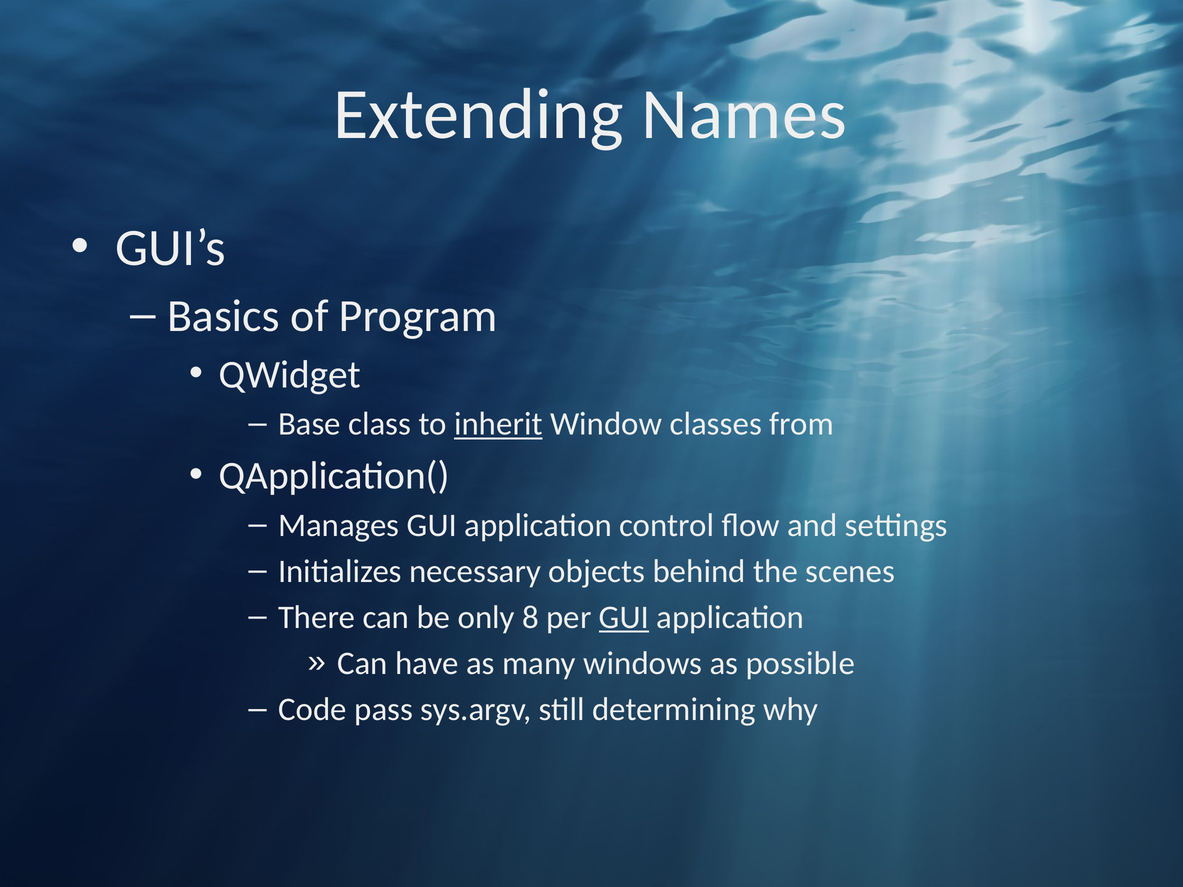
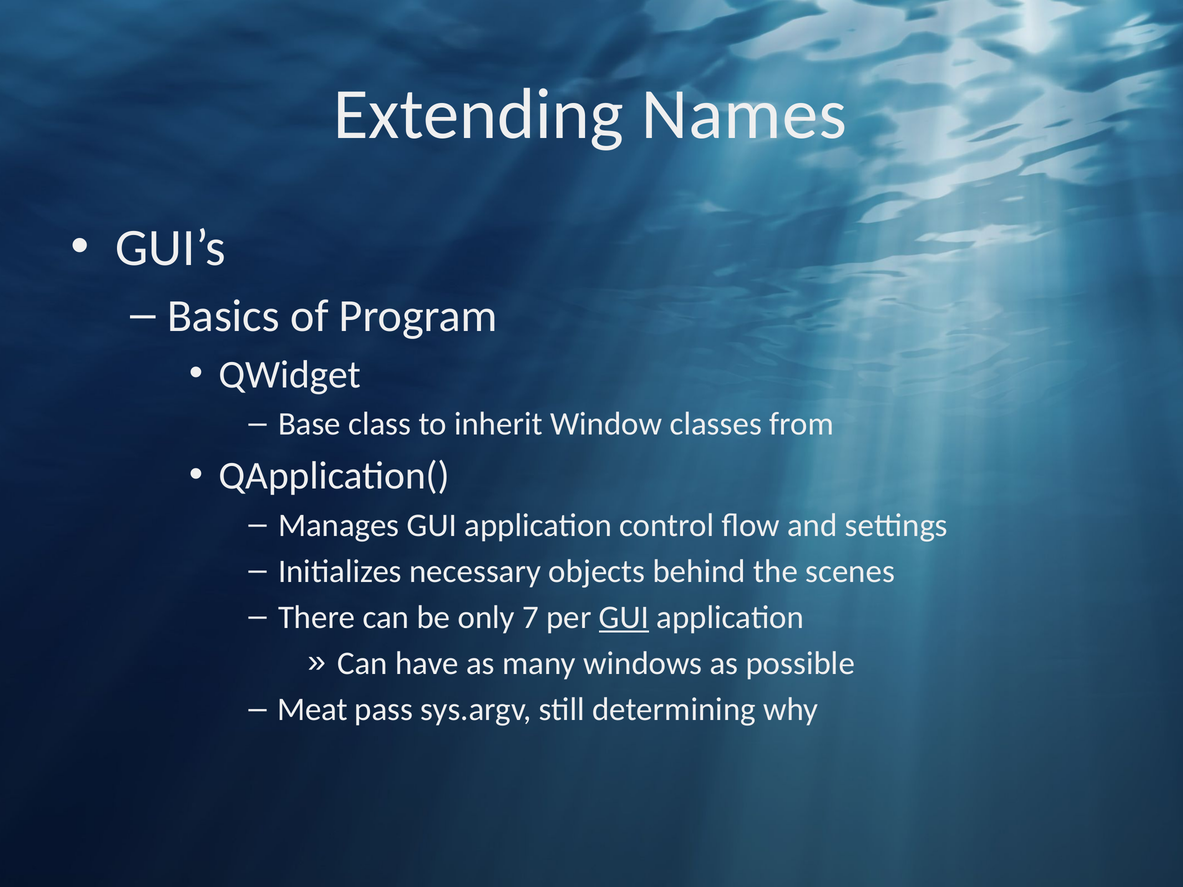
inherit underline: present -> none
8: 8 -> 7
Code: Code -> Meat
